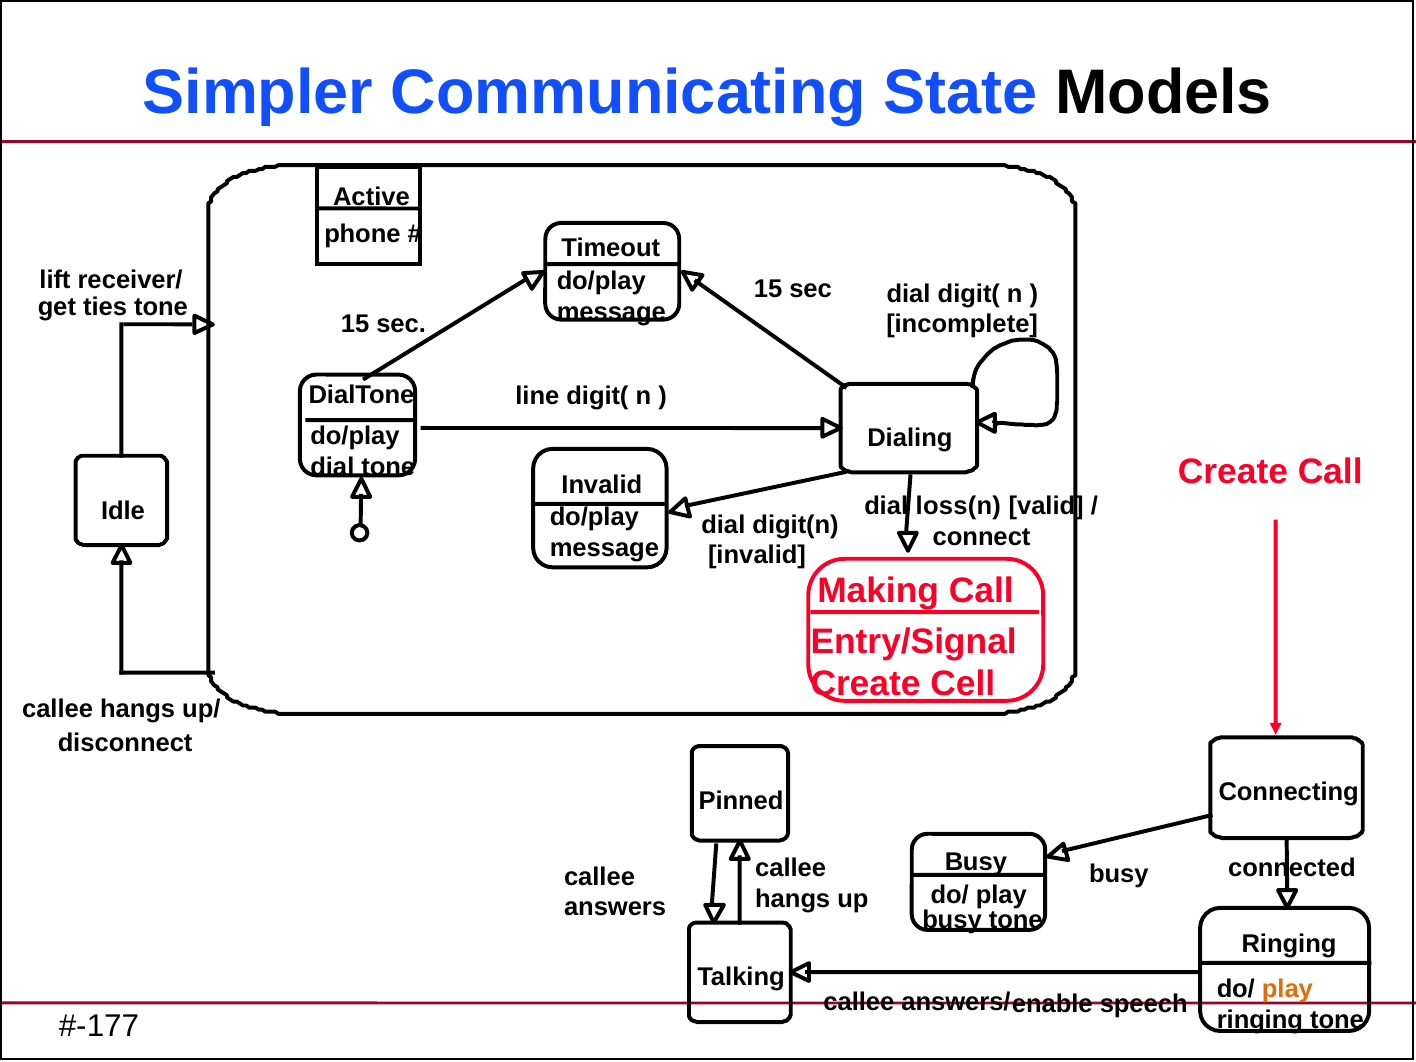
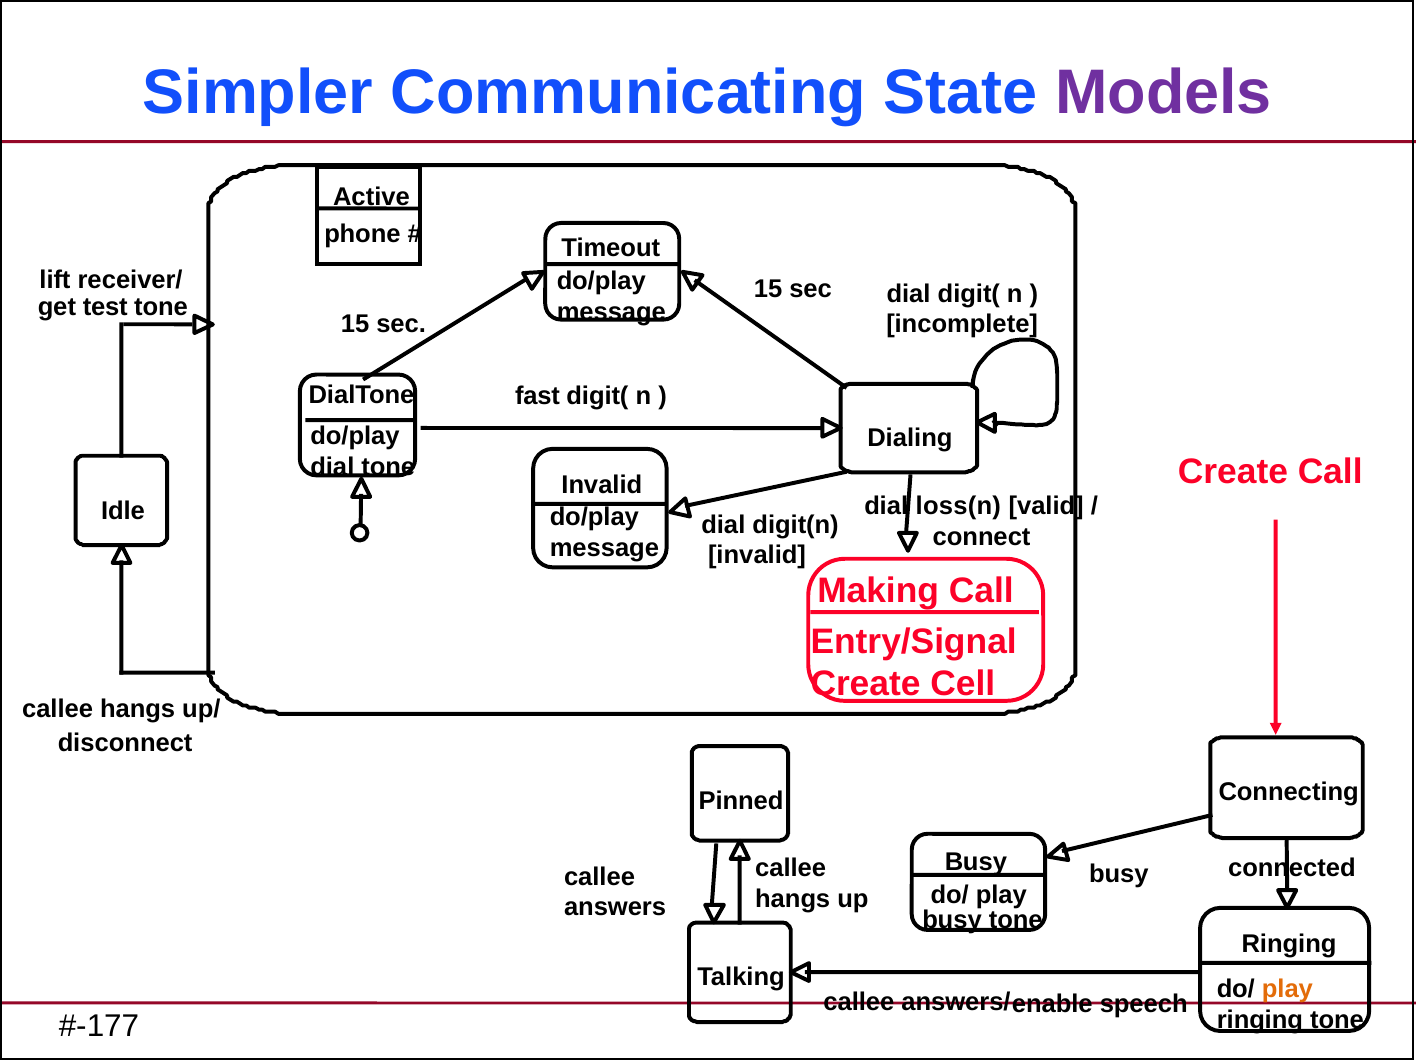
Models colour: black -> purple
ties: ties -> test
line: line -> fast
